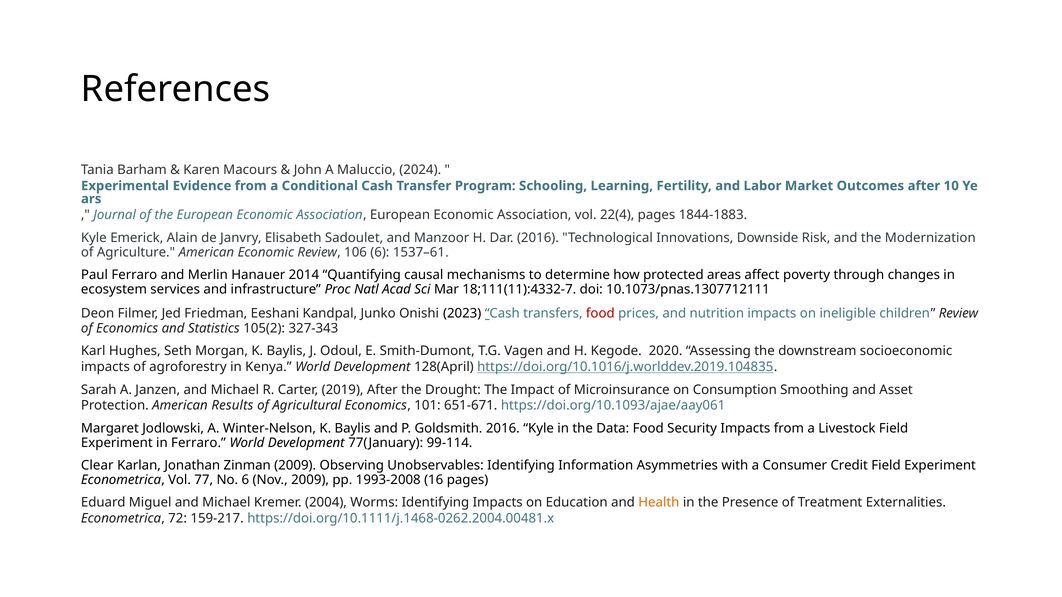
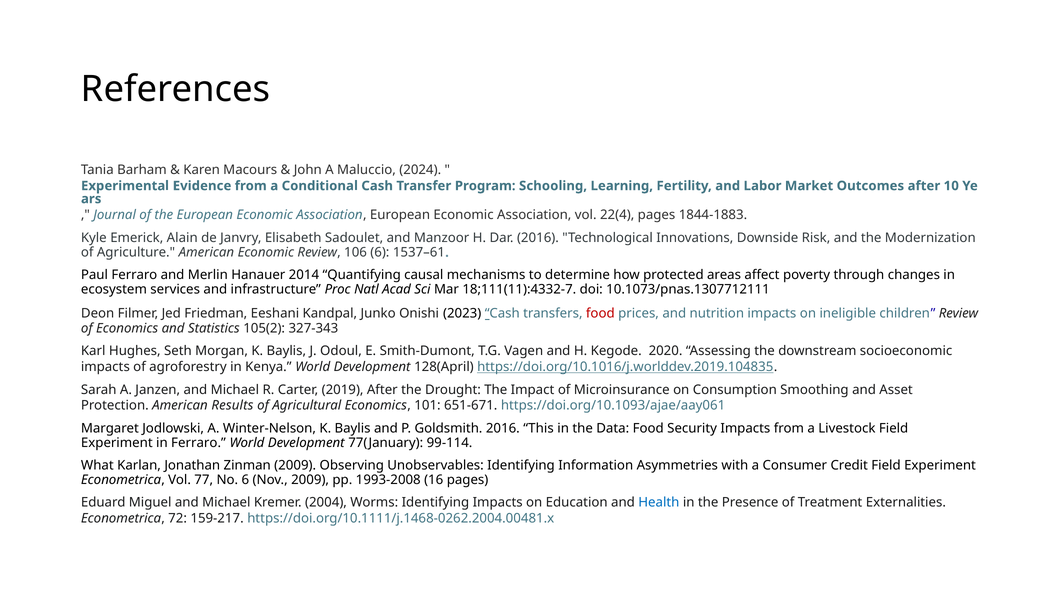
2016 Kyle: Kyle -> This
Clear: Clear -> What
Health colour: orange -> blue
